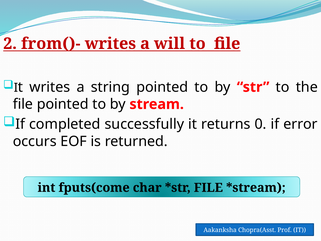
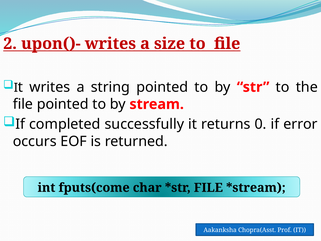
from()-: from()- -> upon()-
will: will -> size
